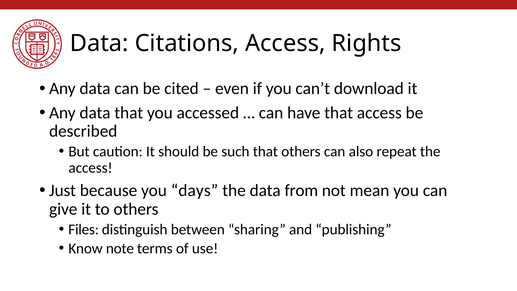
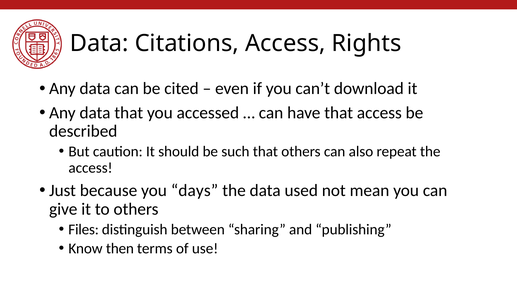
from: from -> used
note: note -> then
